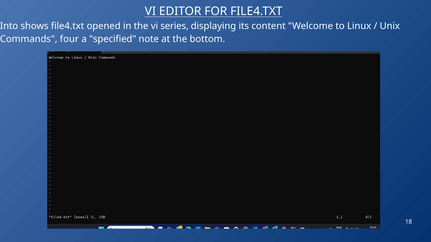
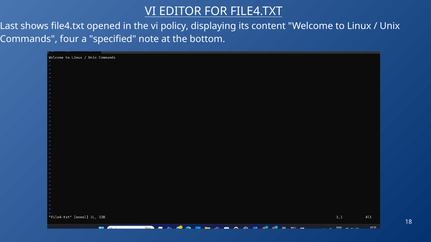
Into: Into -> Last
series: series -> policy
